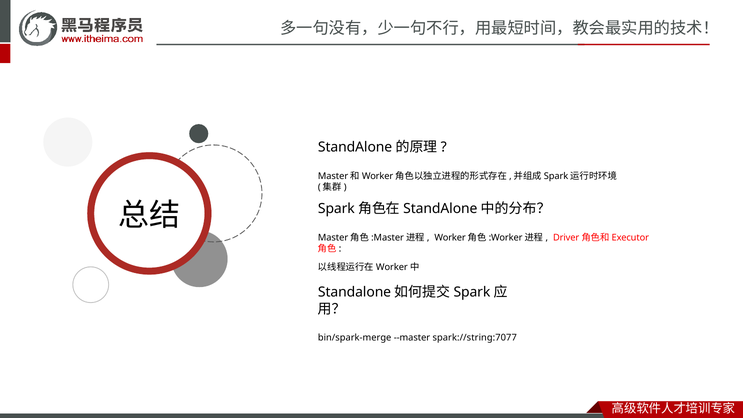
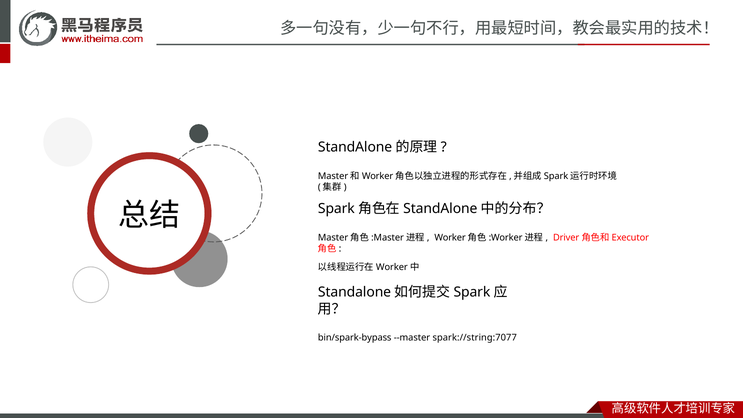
bin/spark-merge: bin/spark-merge -> bin/spark-bypass
